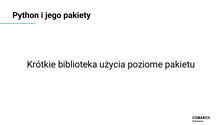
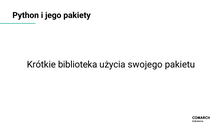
poziome: poziome -> swojego
